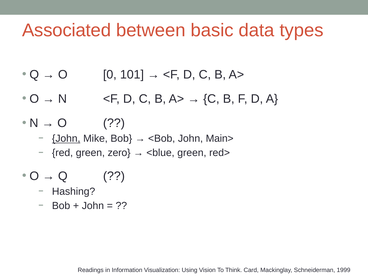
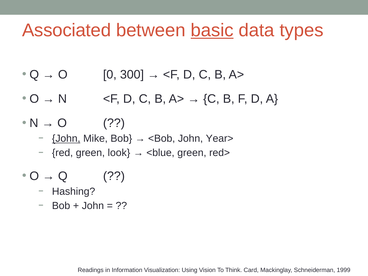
basic underline: none -> present
101: 101 -> 300
Main>: Main> -> Year>
zero: zero -> look
